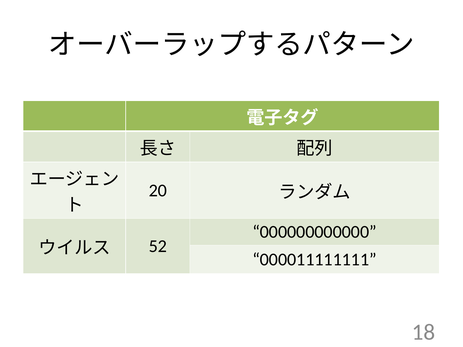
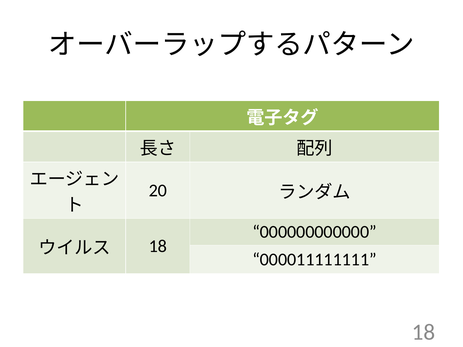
52 at (158, 246): 52 -> 18
